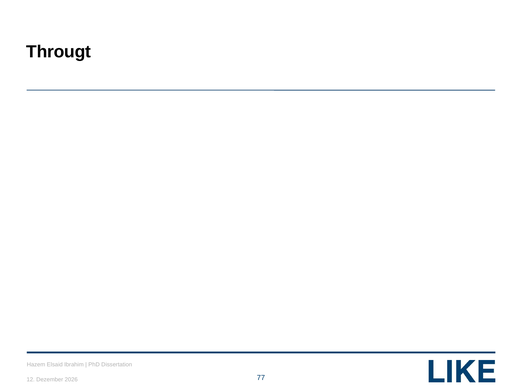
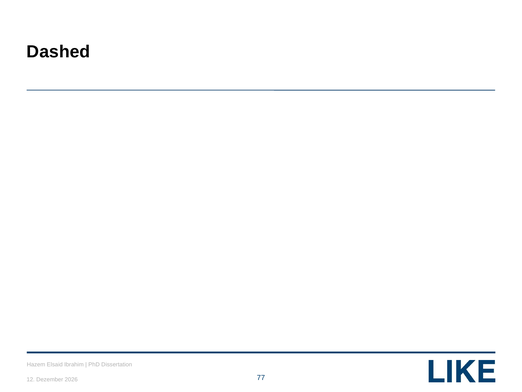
Througt: Througt -> Dashed
